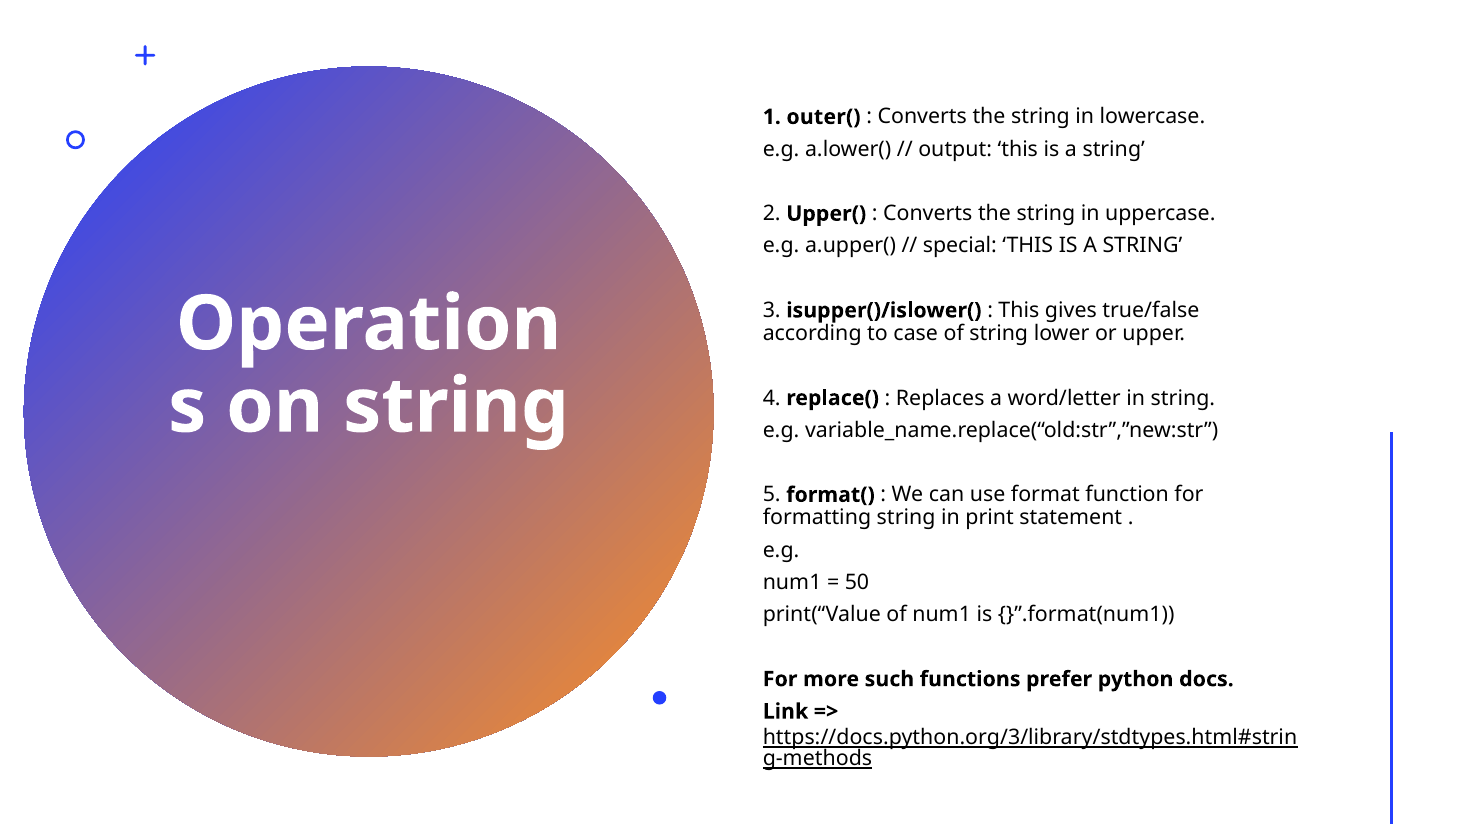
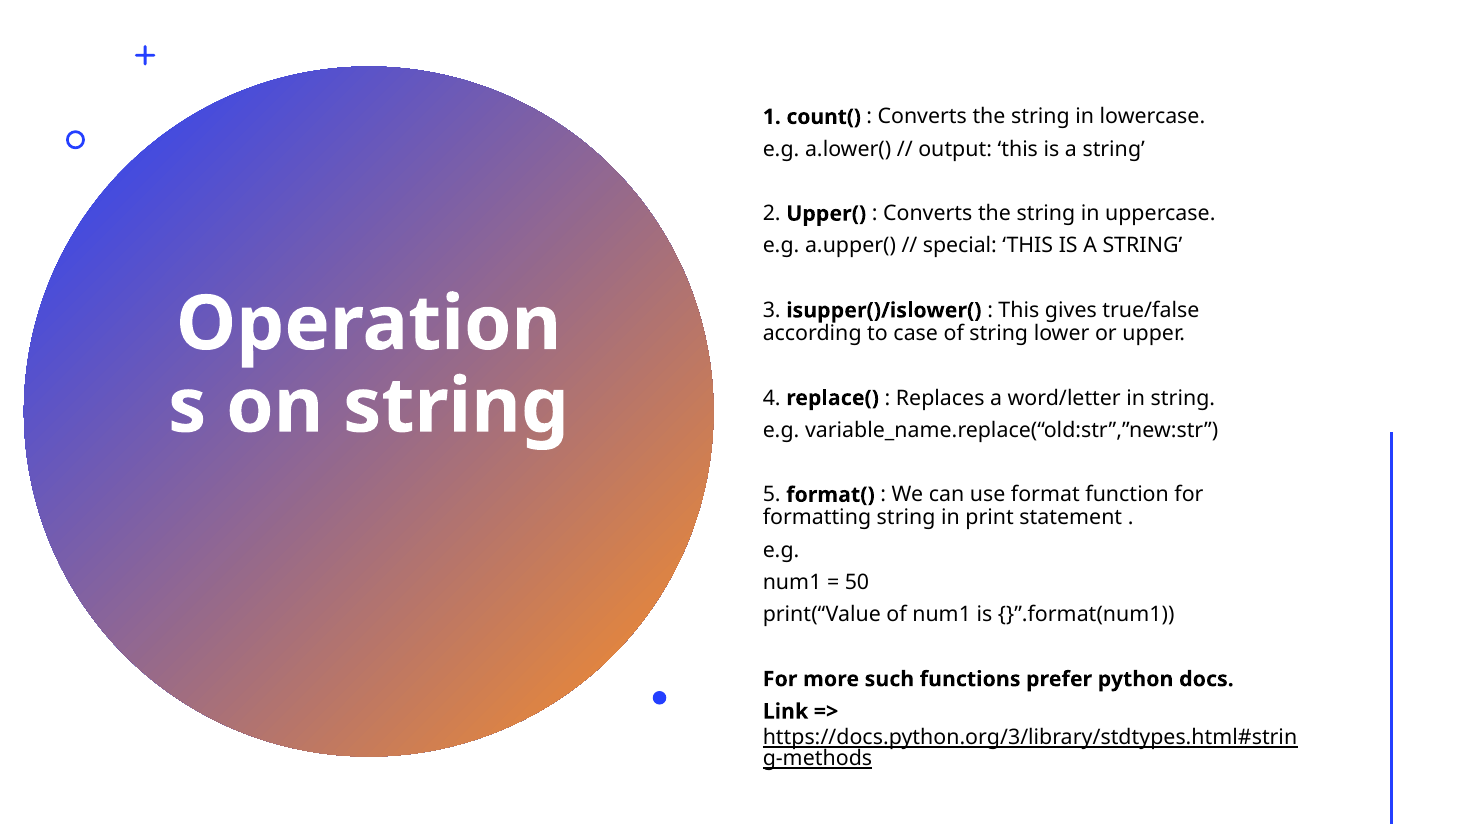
outer(: outer( -> count(
